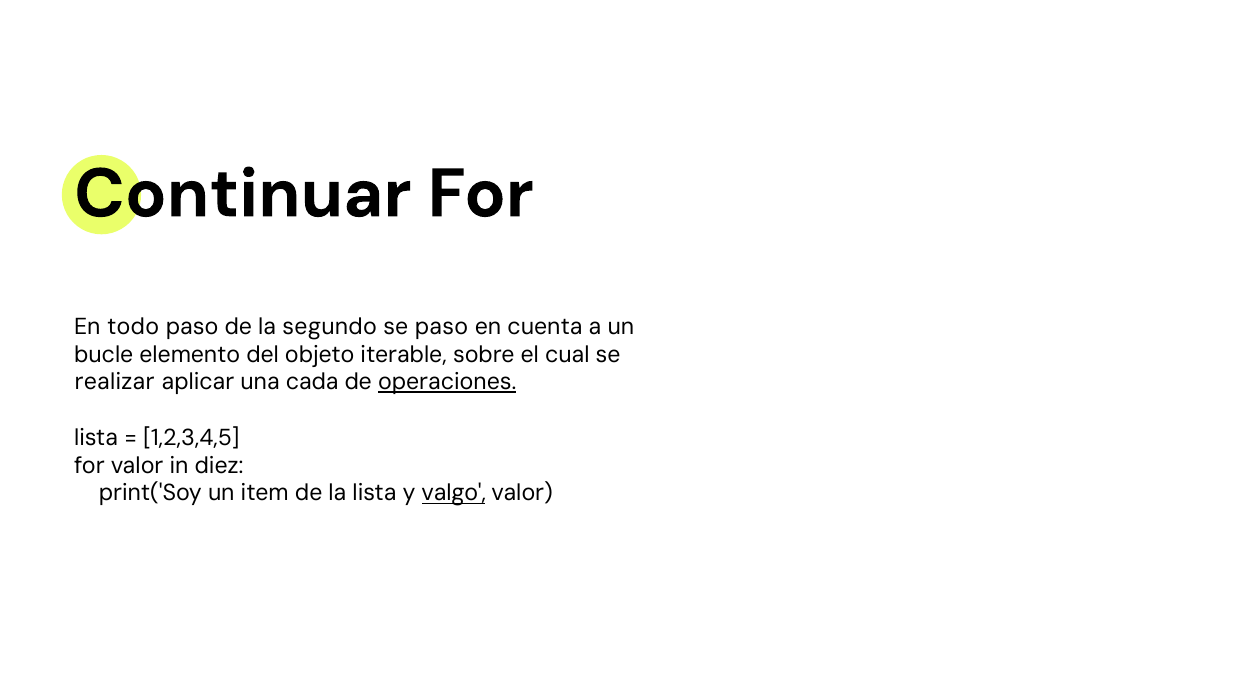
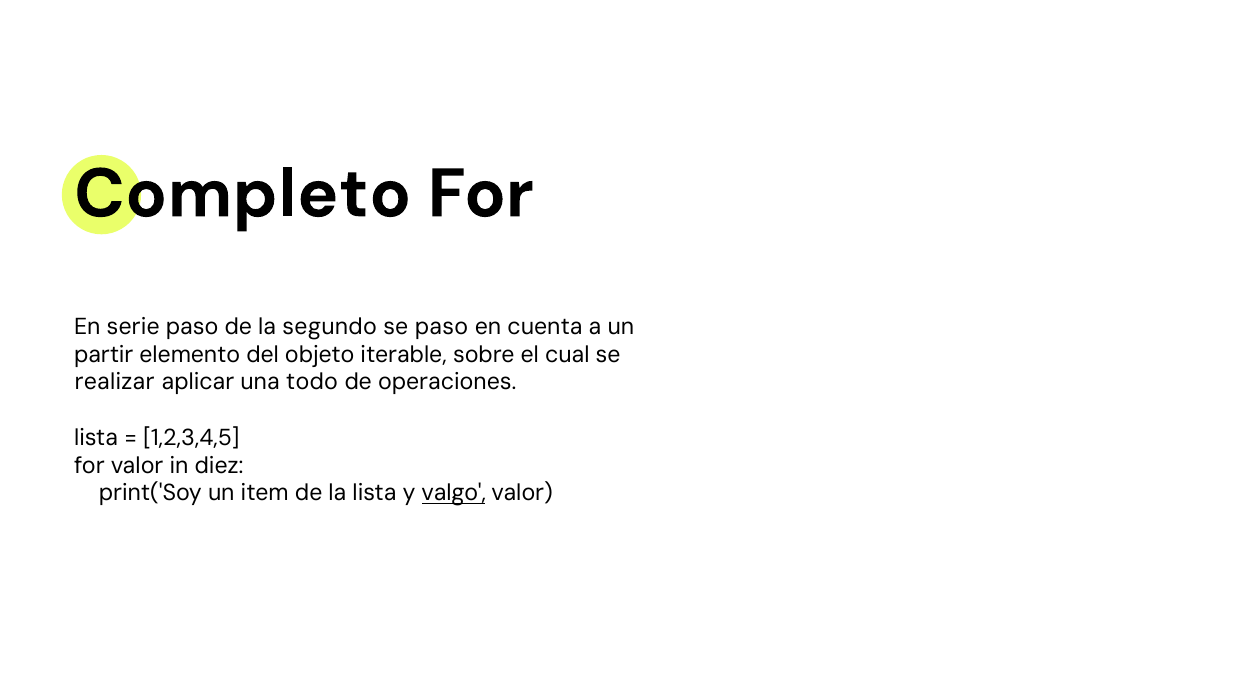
Continuar: Continuar -> Completo
todo: todo -> serie
bucle: bucle -> partir
cada: cada -> todo
operaciones underline: present -> none
